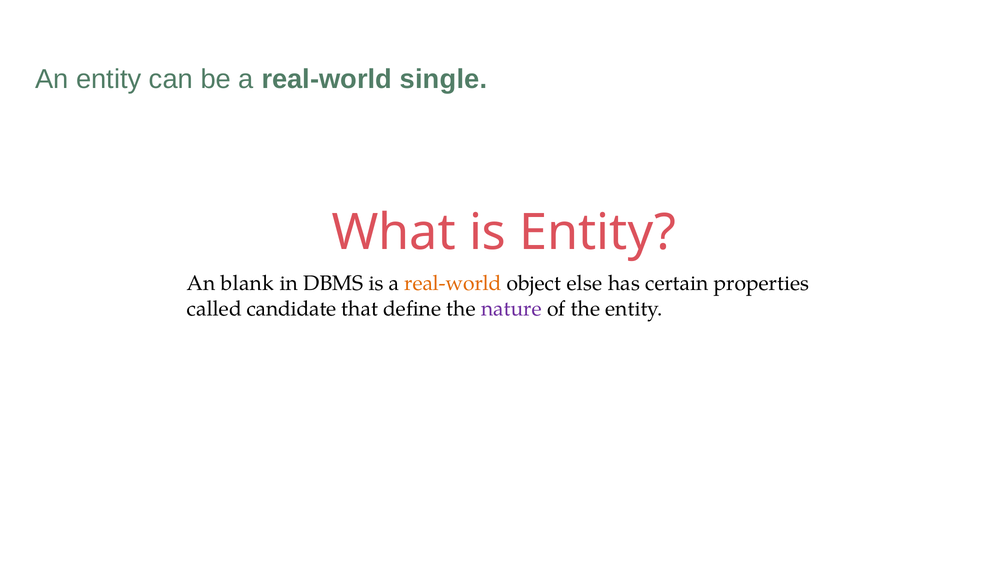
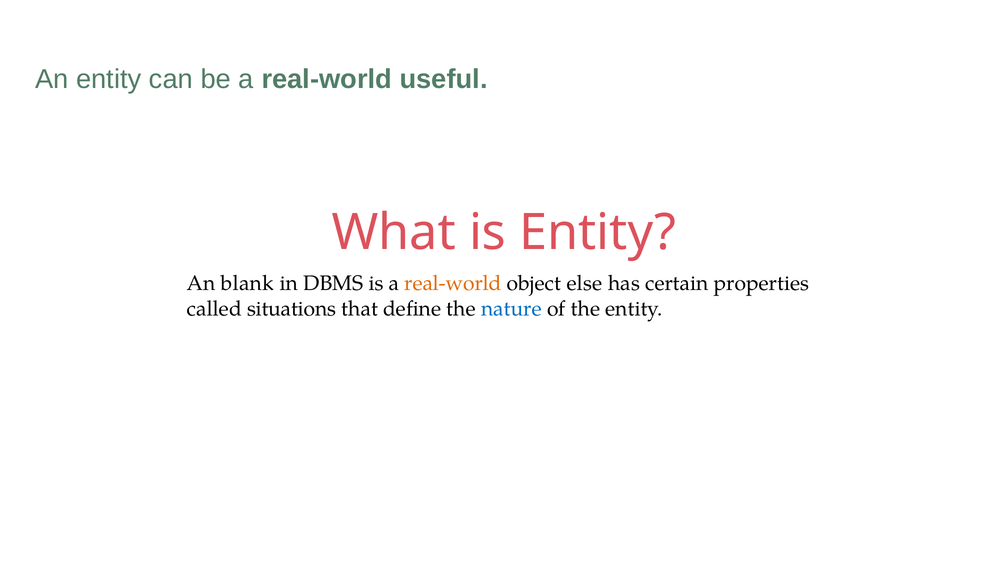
single: single -> useful
candidate: candidate -> situations
nature colour: purple -> blue
